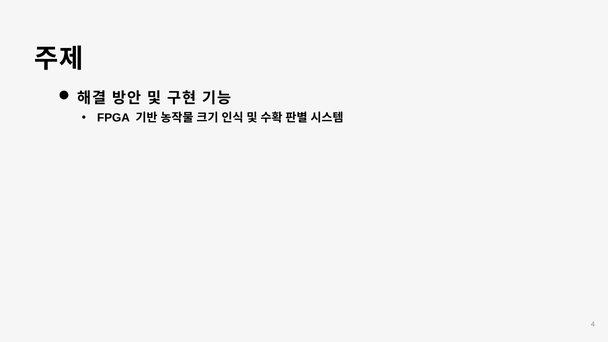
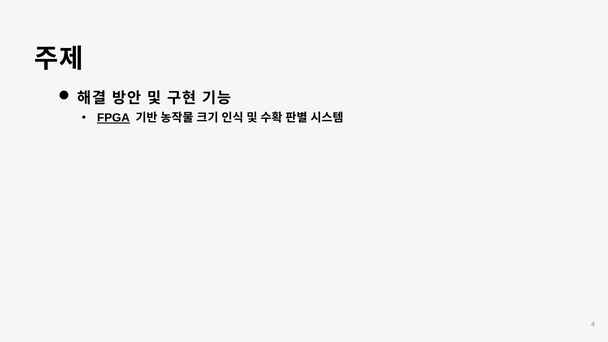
FPGA underline: none -> present
